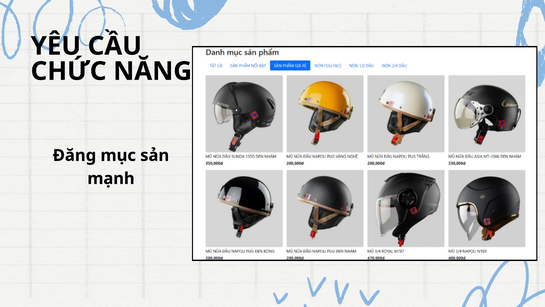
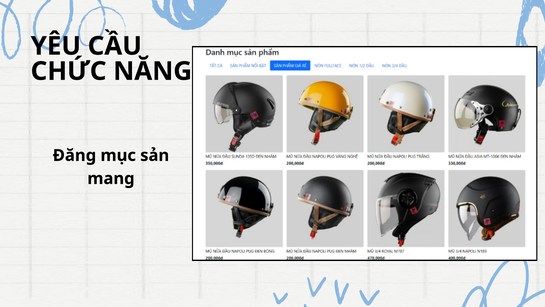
mạnh: mạnh -> mang
